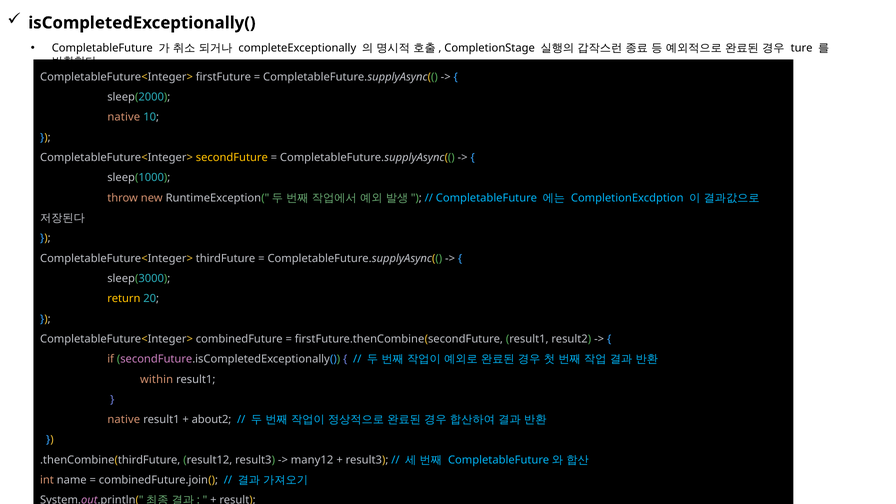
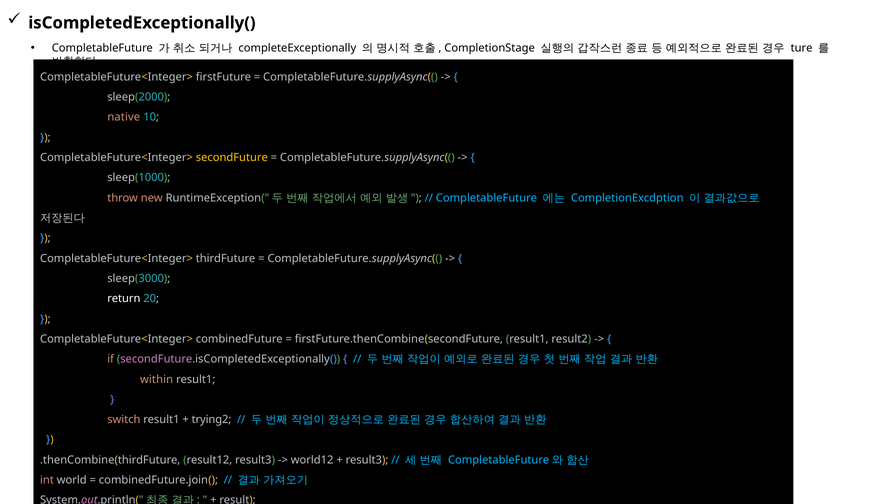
return colour: yellow -> white
native at (124, 420): native -> switch
about2: about2 -> trying2
many12: many12 -> world12
name: name -> world
